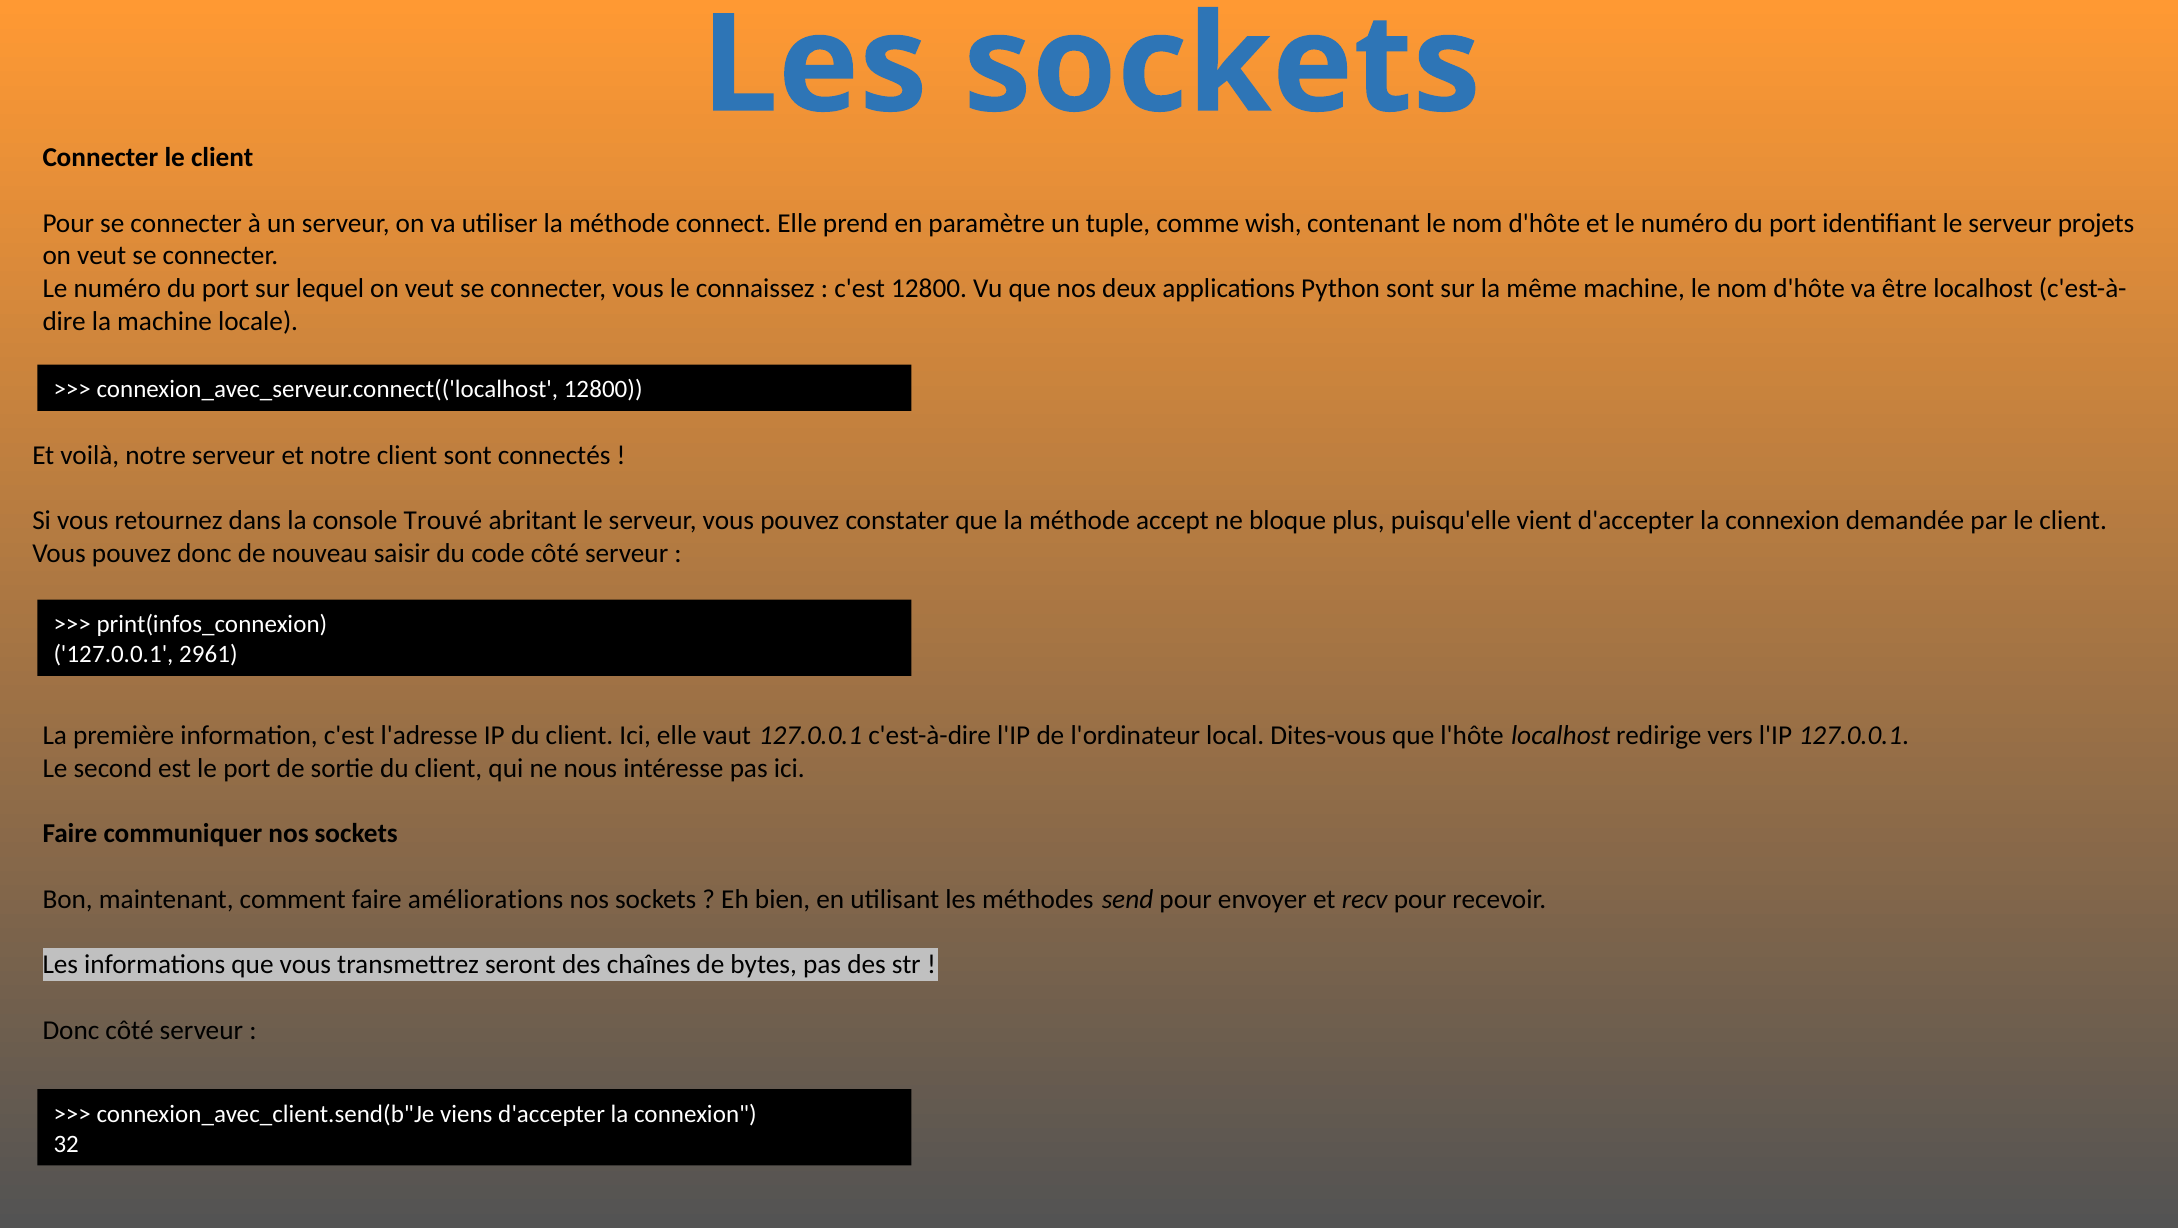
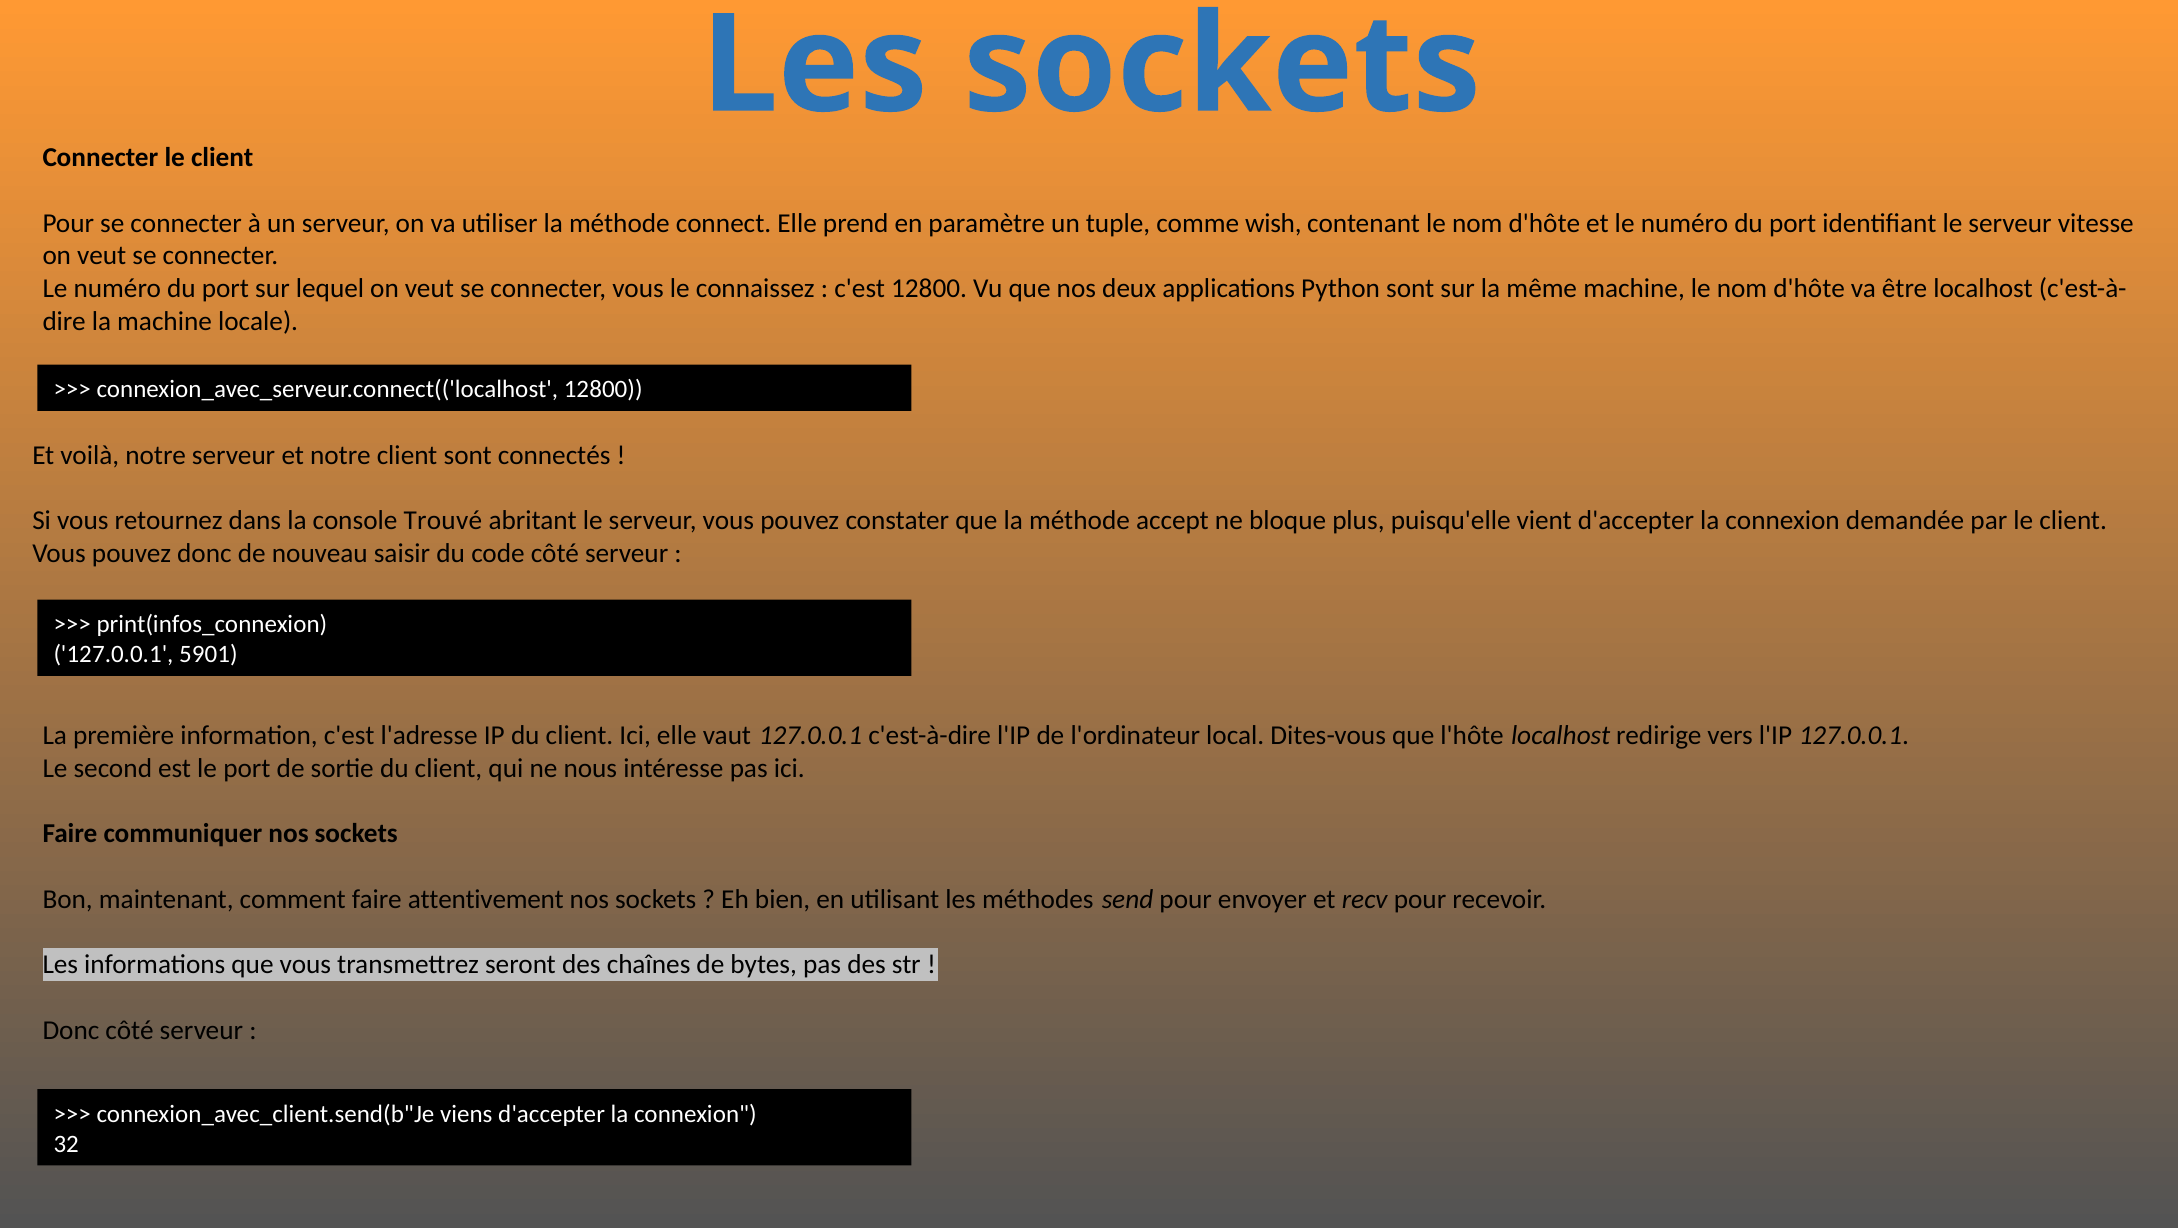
projets: projets -> vitesse
2961: 2961 -> 5901
améliorations: améliorations -> attentivement
